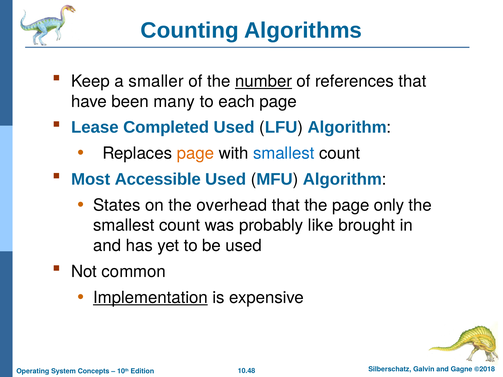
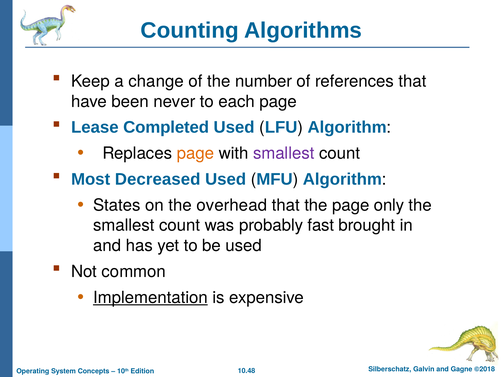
smaller: smaller -> change
number underline: present -> none
many: many -> never
smallest at (284, 154) colour: blue -> purple
Accessible: Accessible -> Decreased
like: like -> fast
